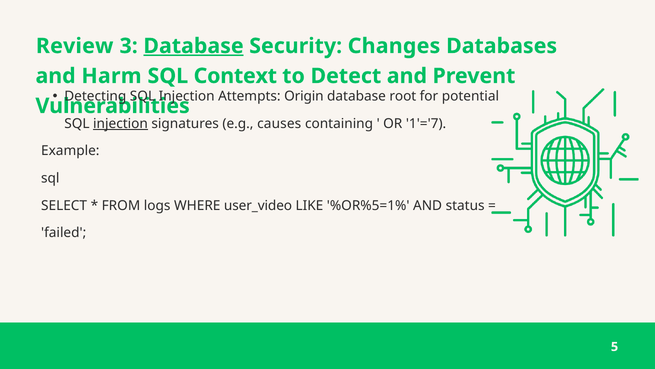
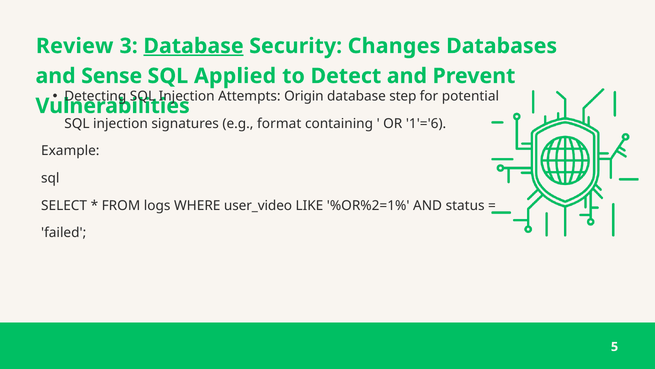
Harm: Harm -> Sense
Context: Context -> Applied
root: root -> step
injection at (121, 123) underline: present -> none
causes: causes -> format
1'='7: 1'='7 -> 1'='6
%OR%5=1%: %OR%5=1% -> %OR%2=1%
